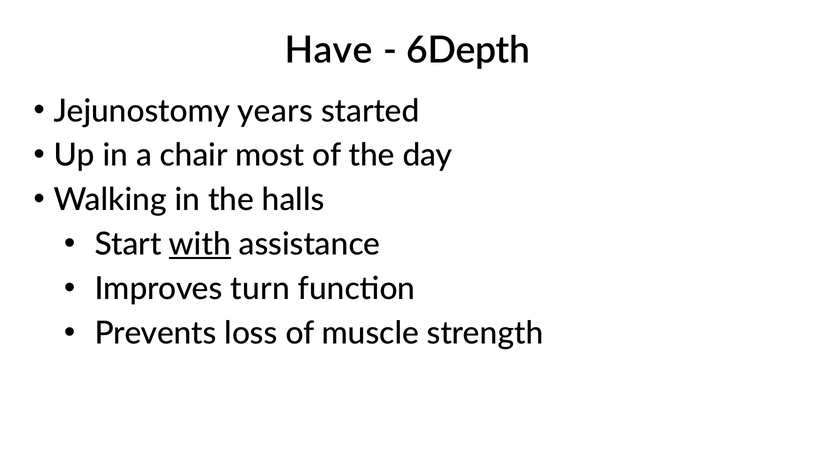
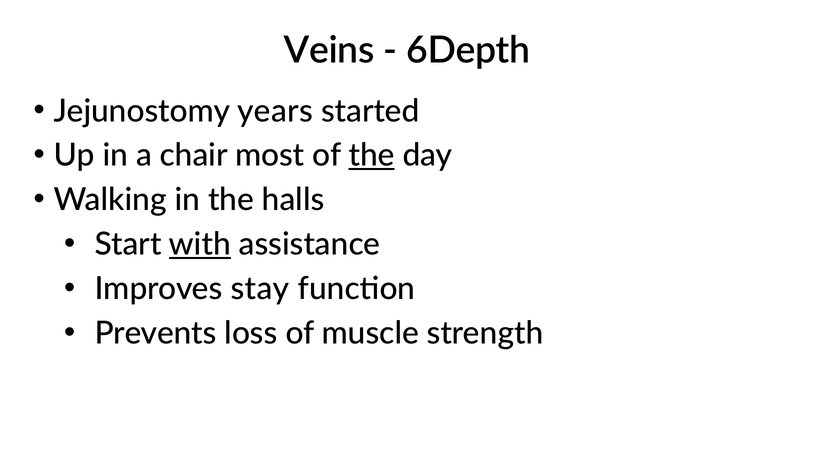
Have: Have -> Veins
the at (372, 156) underline: none -> present
turn: turn -> stay
